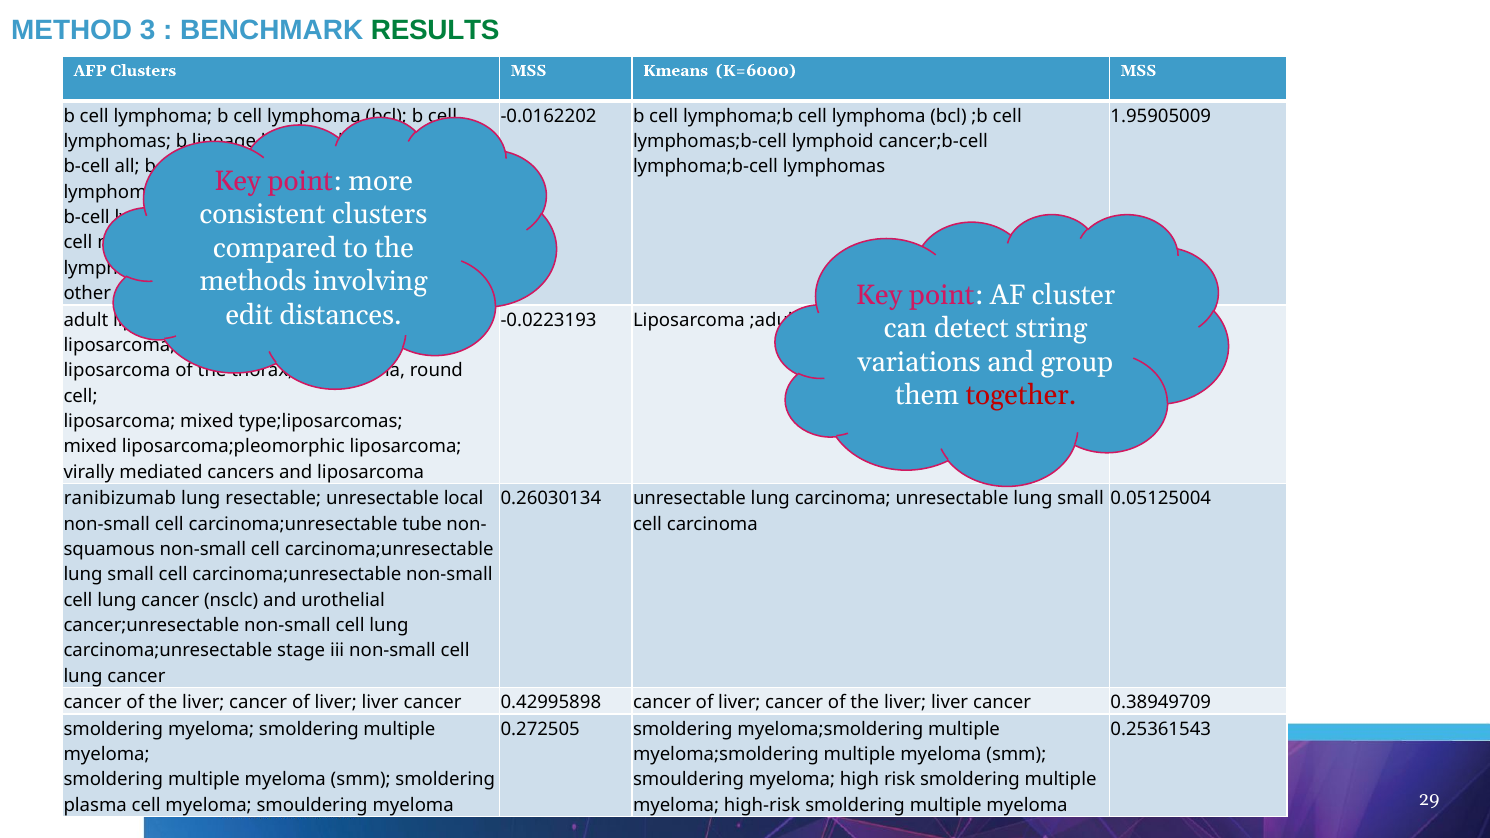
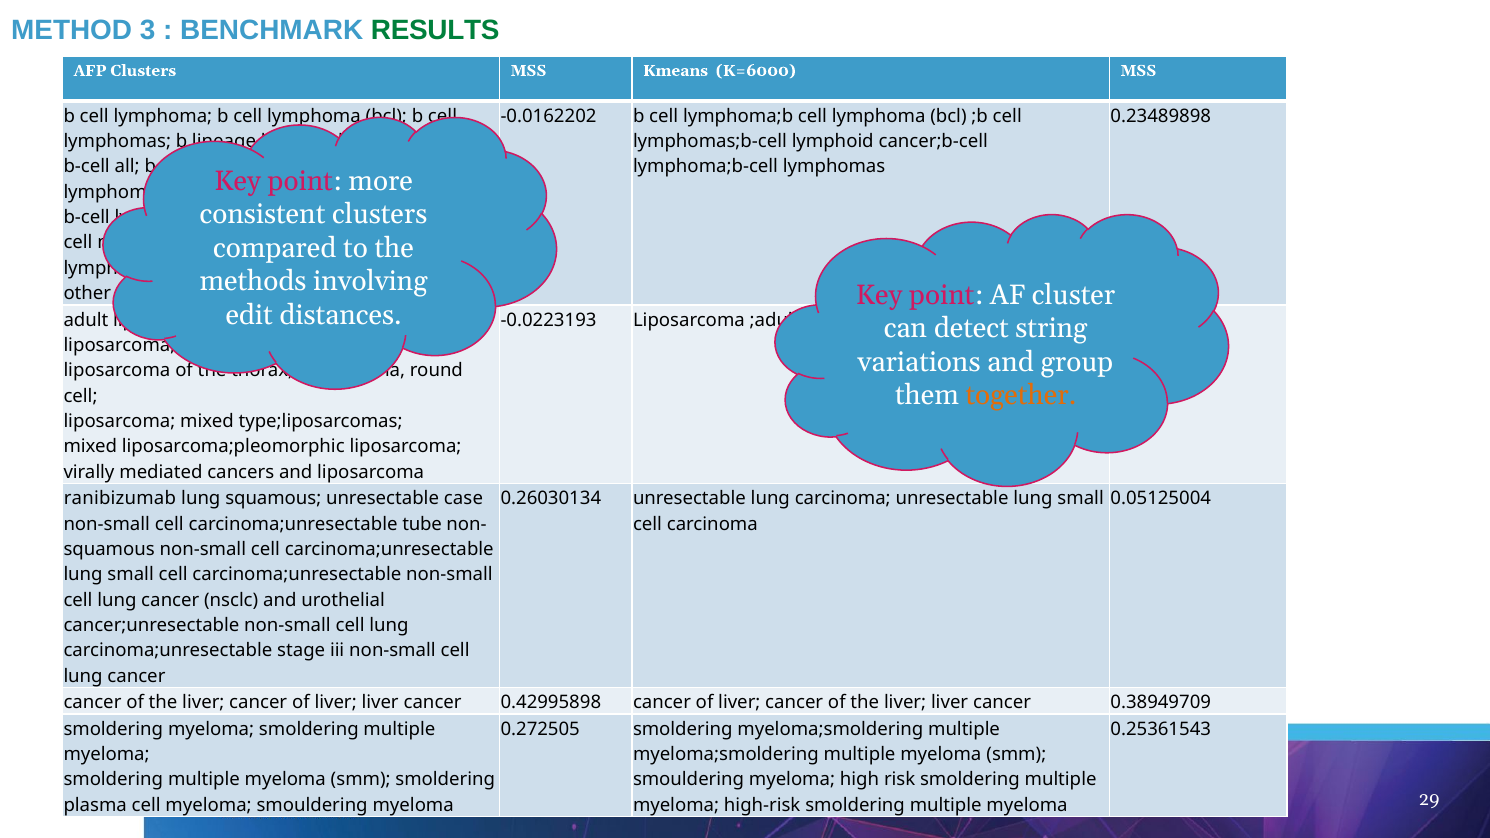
1.95905009: 1.95905009 -> 0.23489898
together colour: red -> orange
lung resectable: resectable -> squamous
local: local -> case
